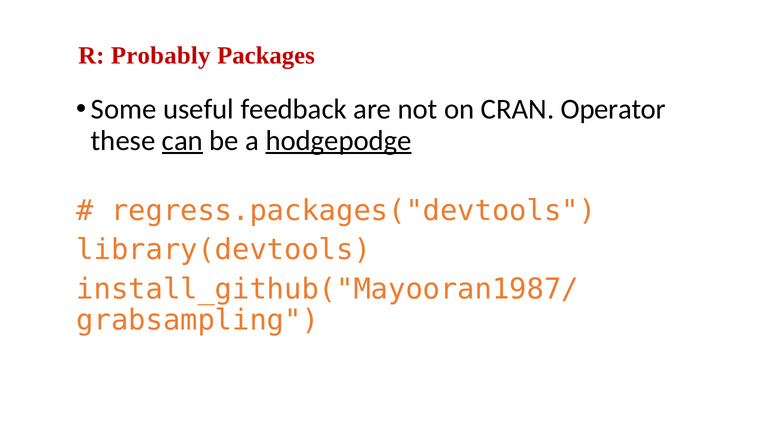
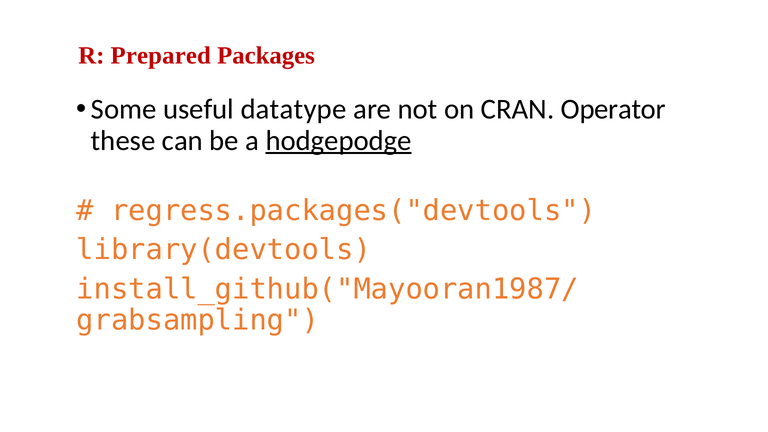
Probably: Probably -> Prepared
feedback: feedback -> datatype
can underline: present -> none
